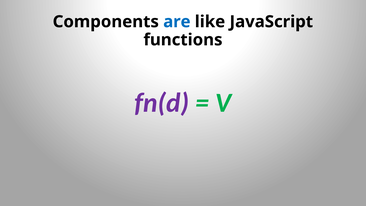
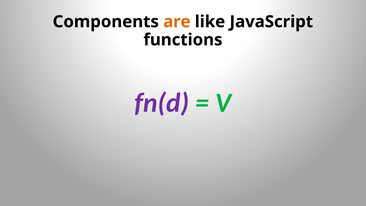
are colour: blue -> orange
